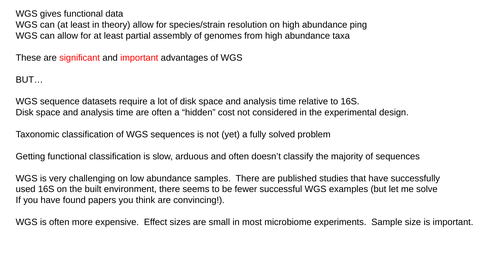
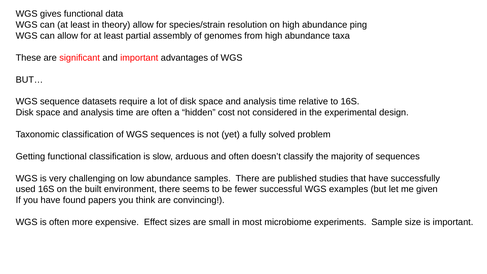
solve: solve -> given
